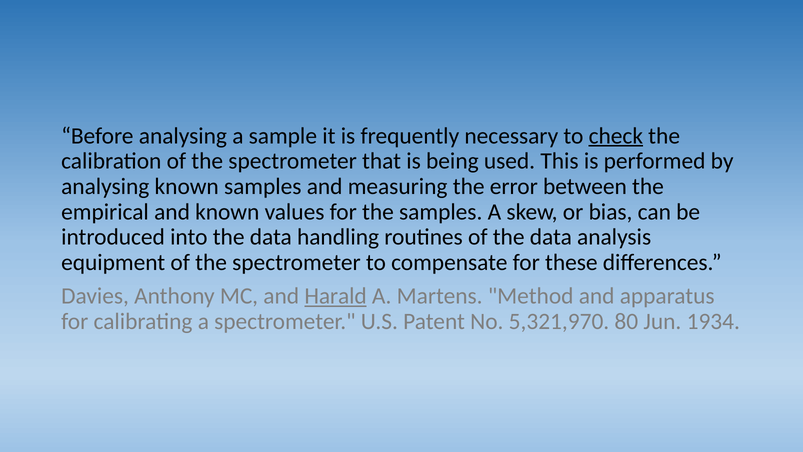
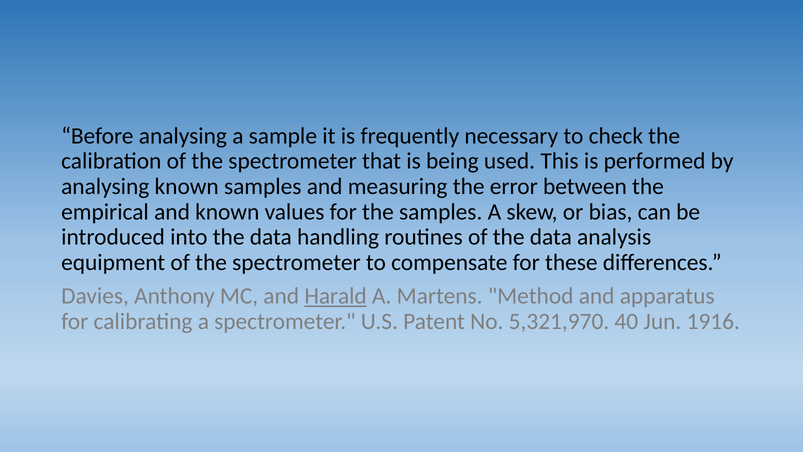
check underline: present -> none
80: 80 -> 40
1934: 1934 -> 1916
